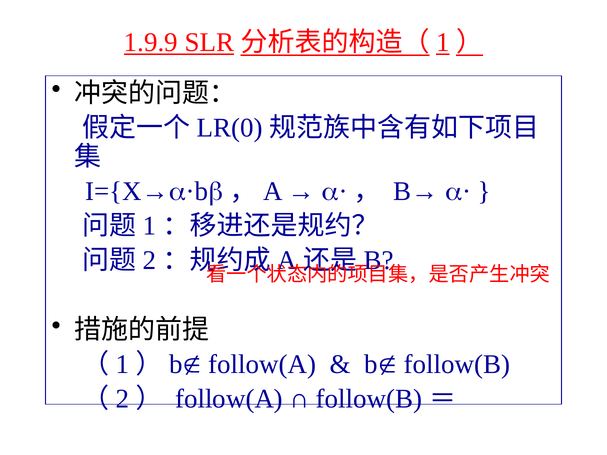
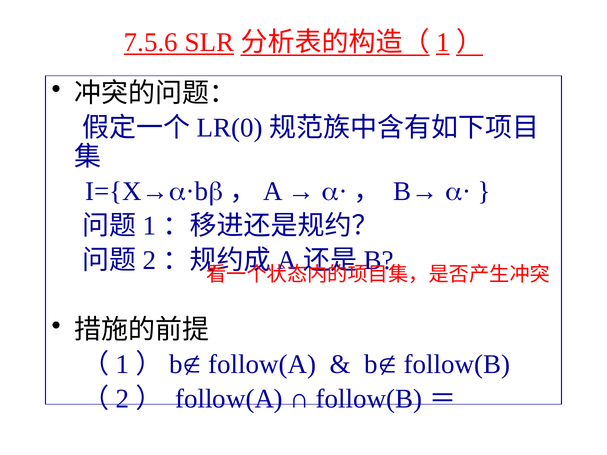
1.9.9: 1.9.9 -> 7.5.6
